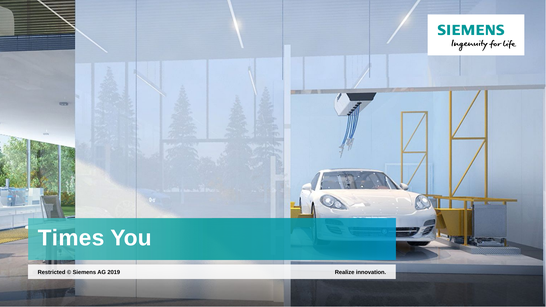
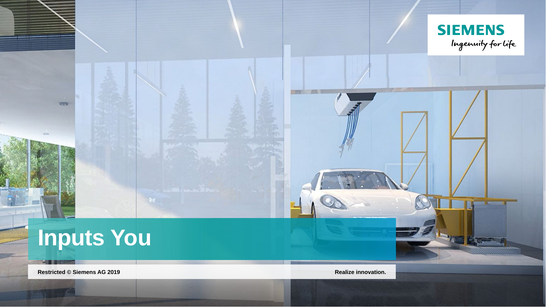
Times: Times -> Inputs
